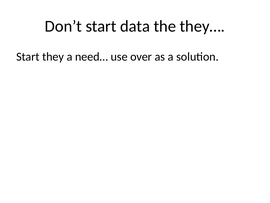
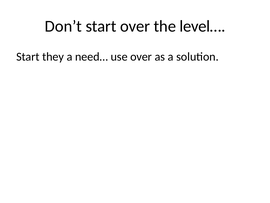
start data: data -> over
they…: they… -> level…
